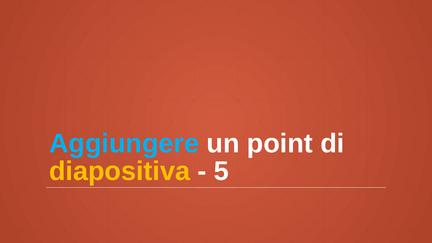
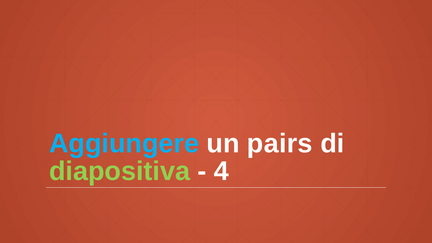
point: point -> pairs
diapositiva colour: yellow -> light green
5: 5 -> 4
